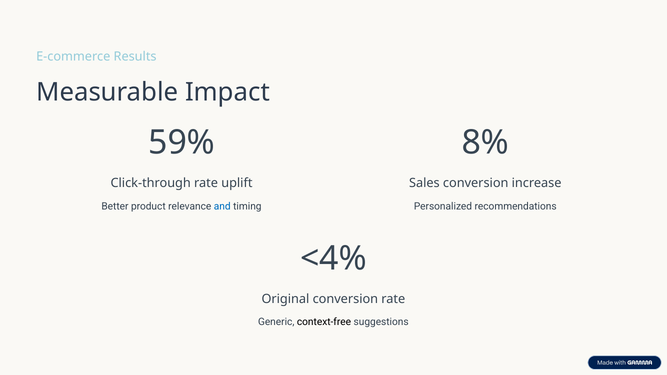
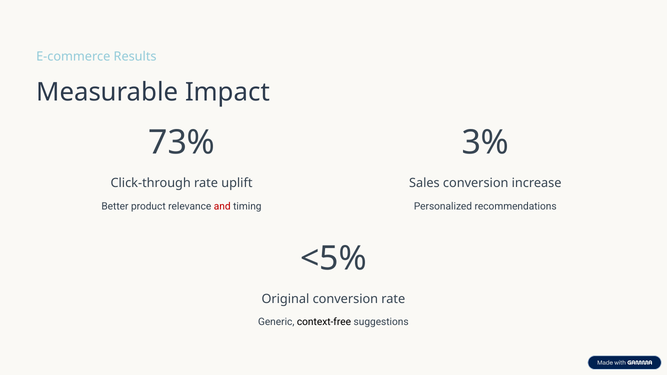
59%: 59% -> 73%
8%: 8% -> 3%
and colour: blue -> red
<4%: <4% -> <5%
